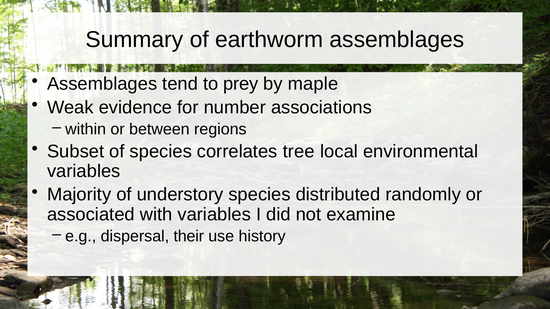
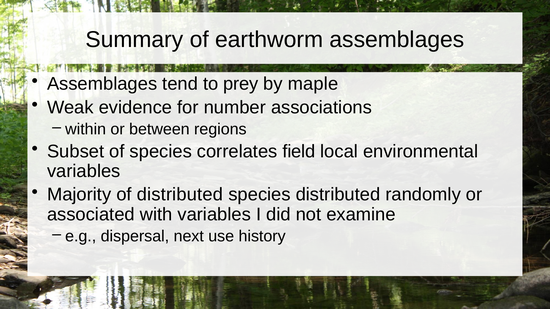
tree: tree -> field
of understory: understory -> distributed
their: their -> next
